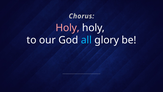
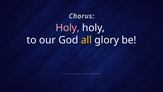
all colour: light blue -> yellow
